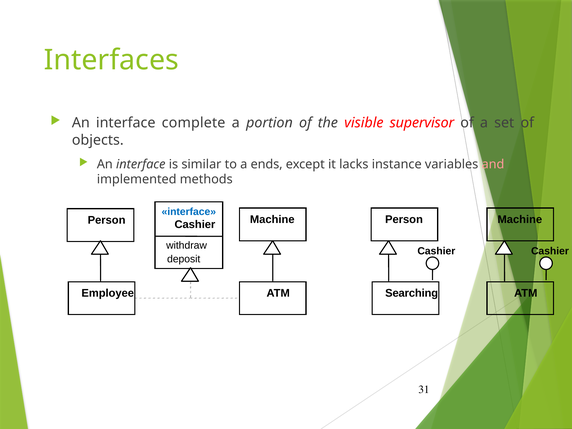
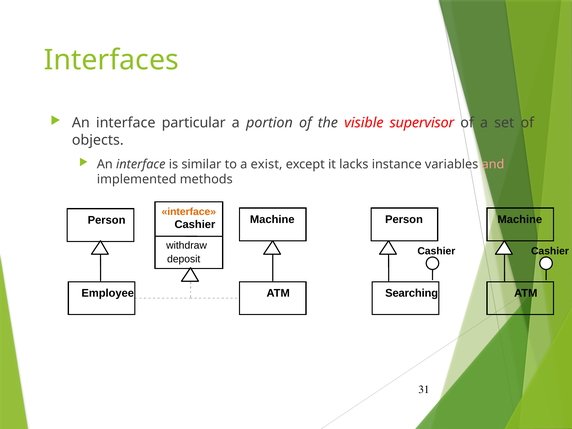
complete: complete -> particular
ends: ends -> exist
interface at (189, 212) colour: blue -> orange
